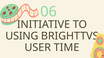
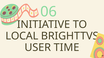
USING: USING -> LOCAL
